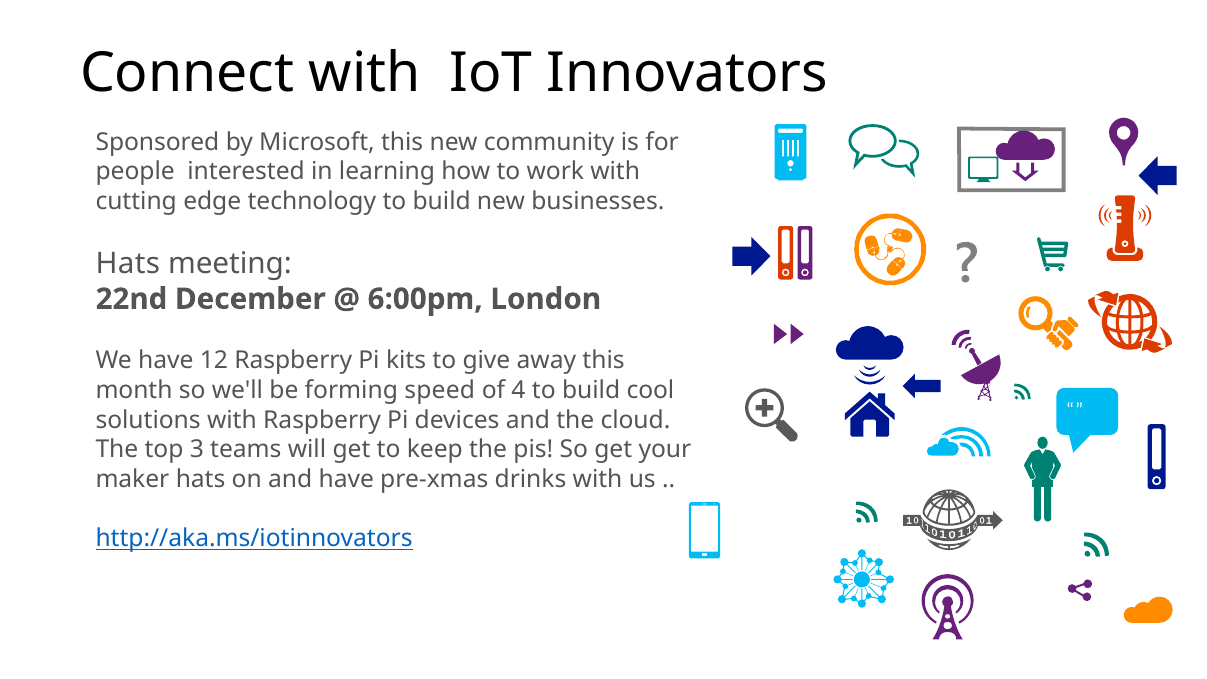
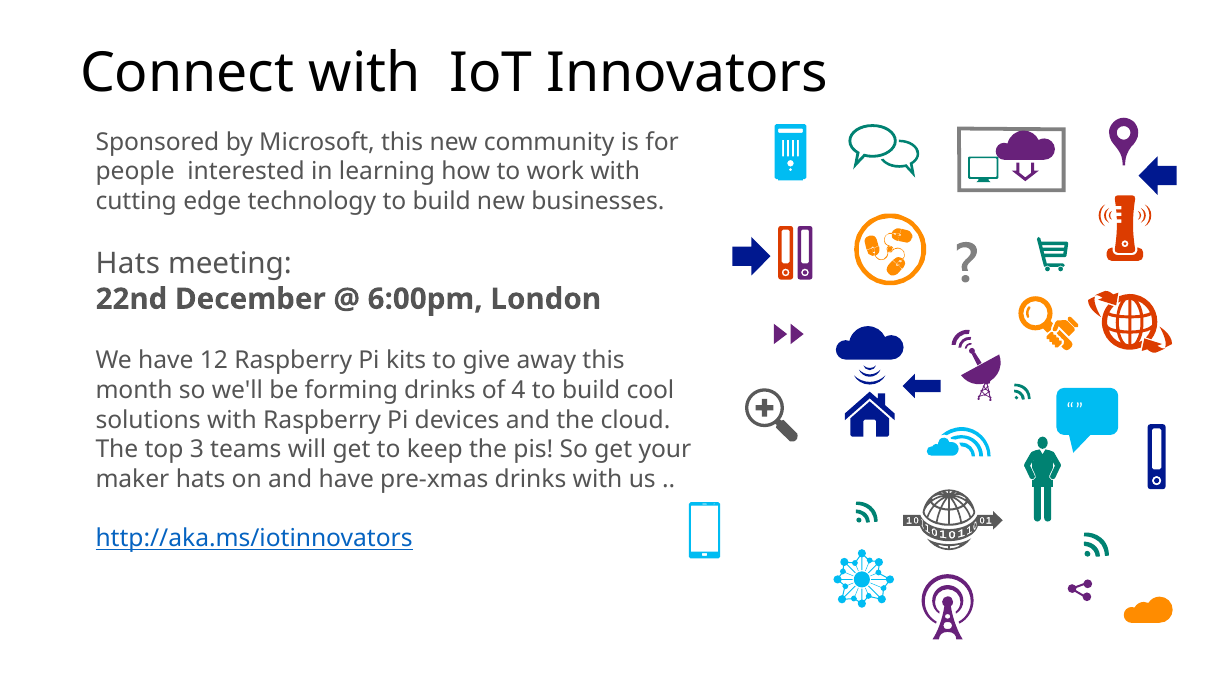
forming speed: speed -> drinks
